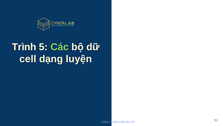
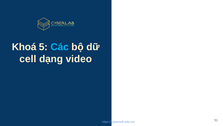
Trình: Trình -> Khoá
Các colour: light green -> light blue
luyện: luyện -> video
